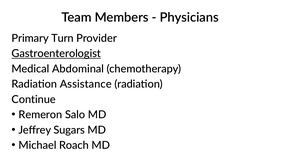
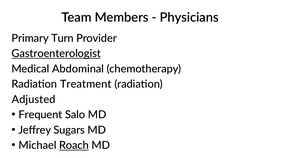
Assistance: Assistance -> Treatment
Continue: Continue -> Adjusted
Remeron: Remeron -> Frequent
Roach underline: none -> present
